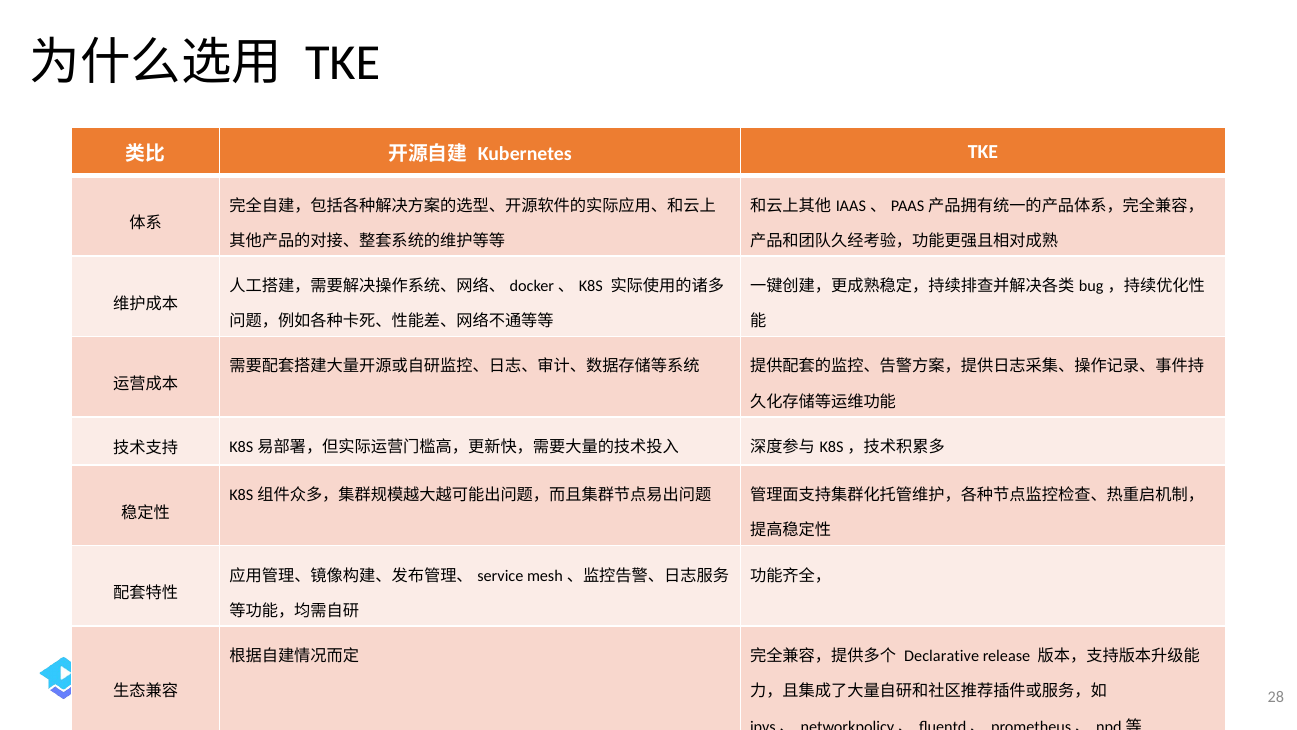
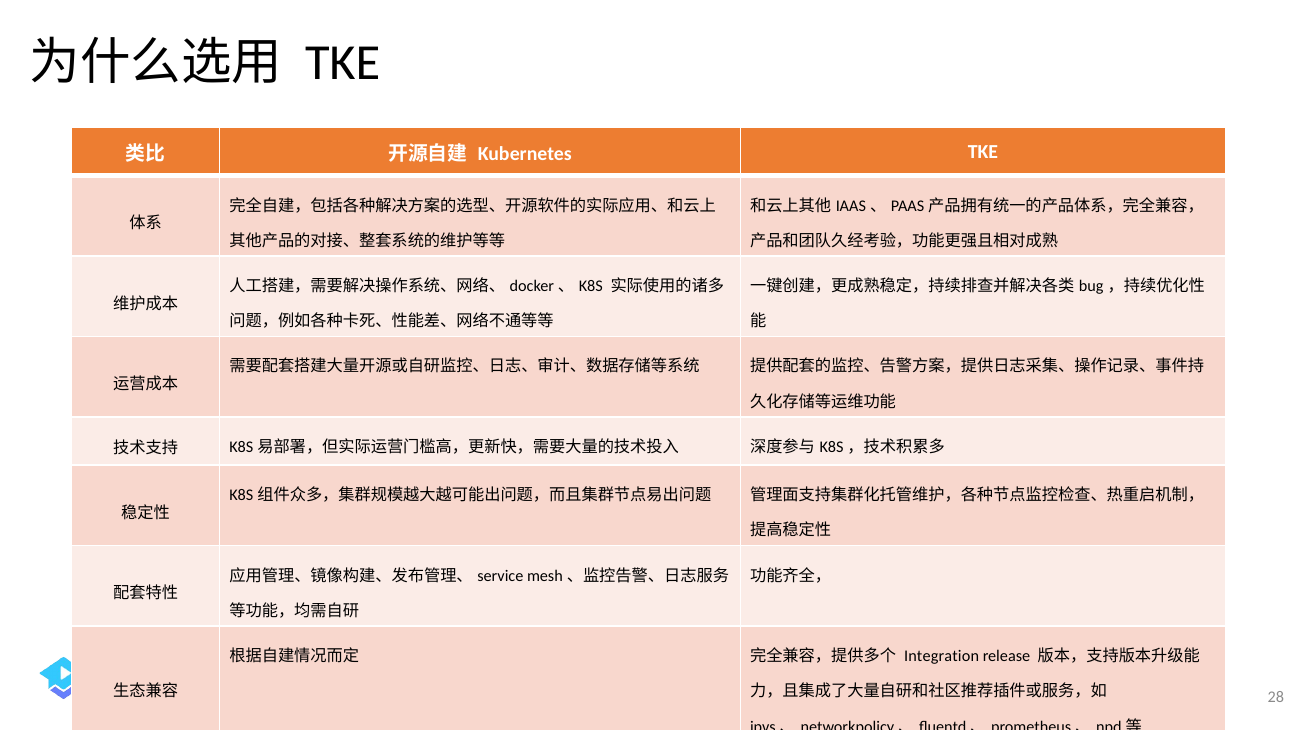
Declarative: Declarative -> Integration
